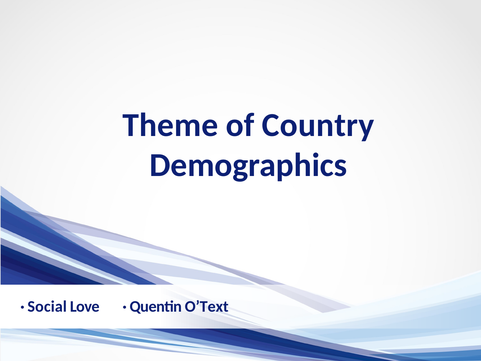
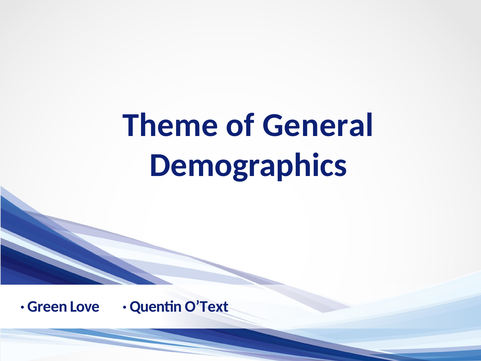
Country: Country -> General
Social: Social -> Green
